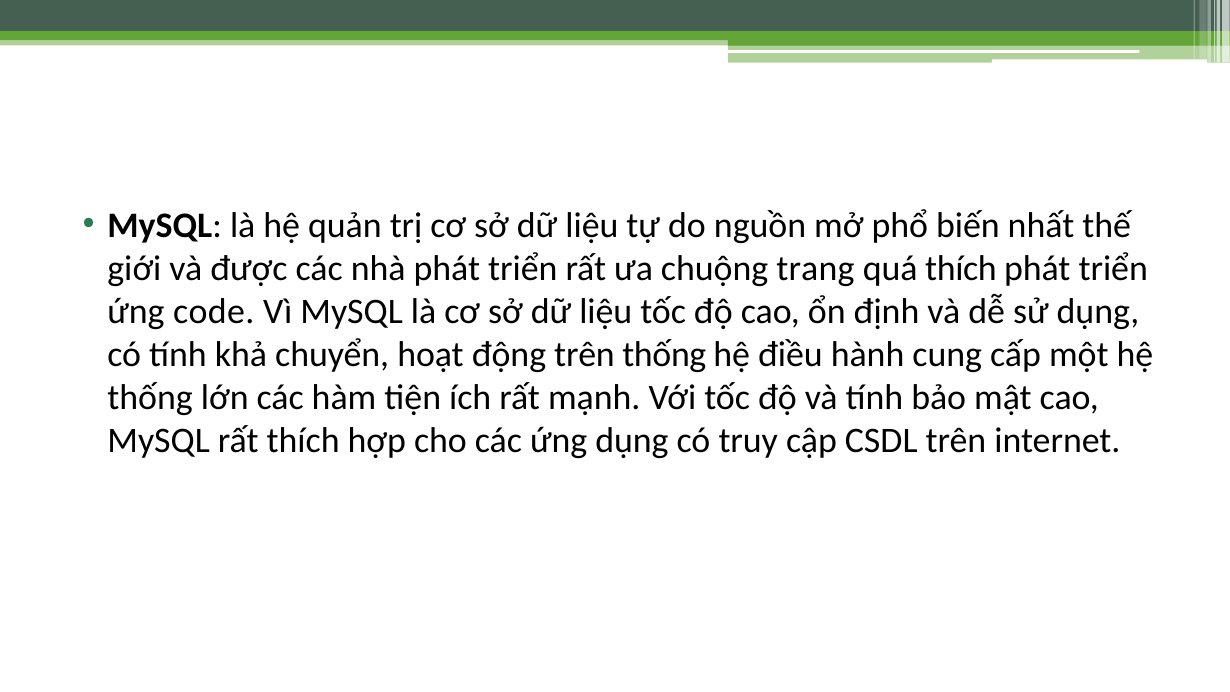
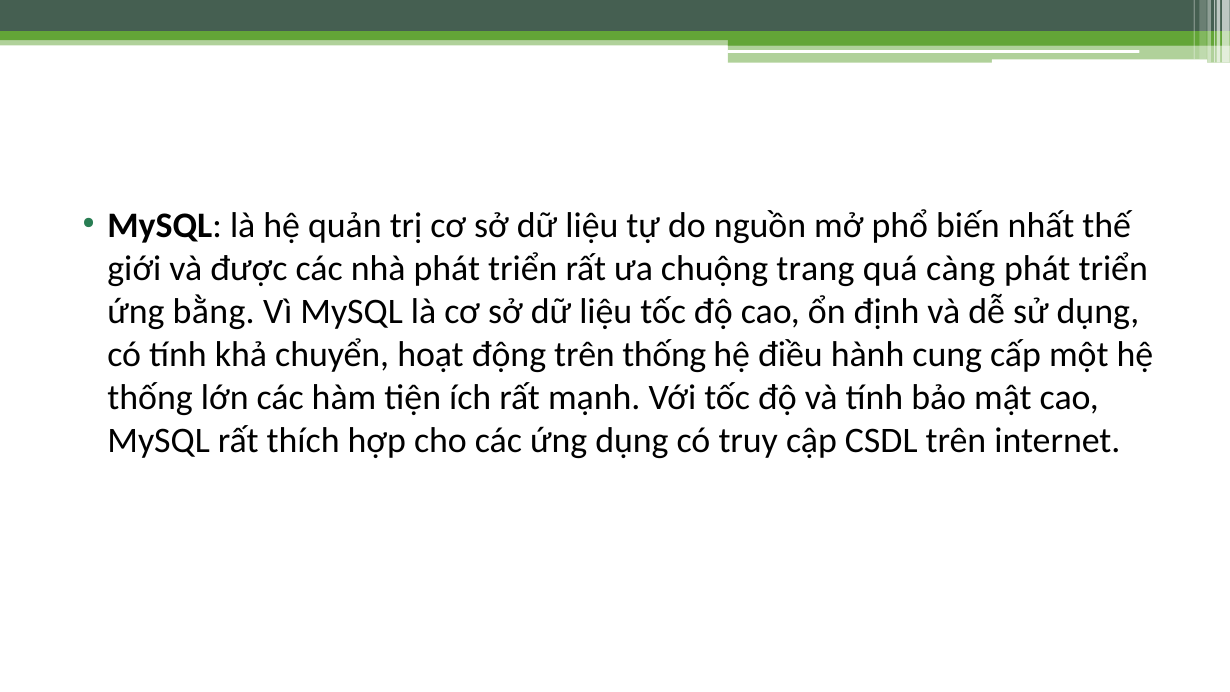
quá thích: thích -> càng
code: code -> bằng
